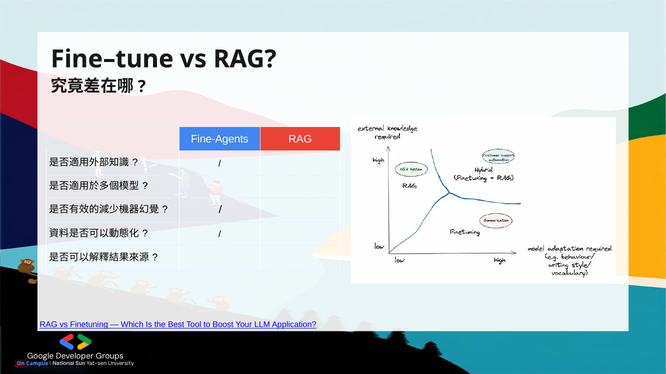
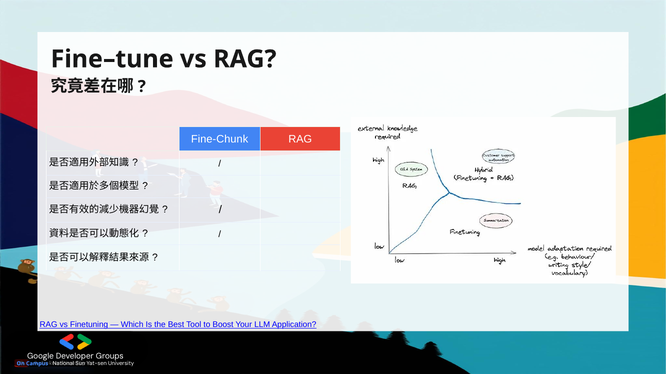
Fine-Agents: Fine-Agents -> Fine-Chunk
